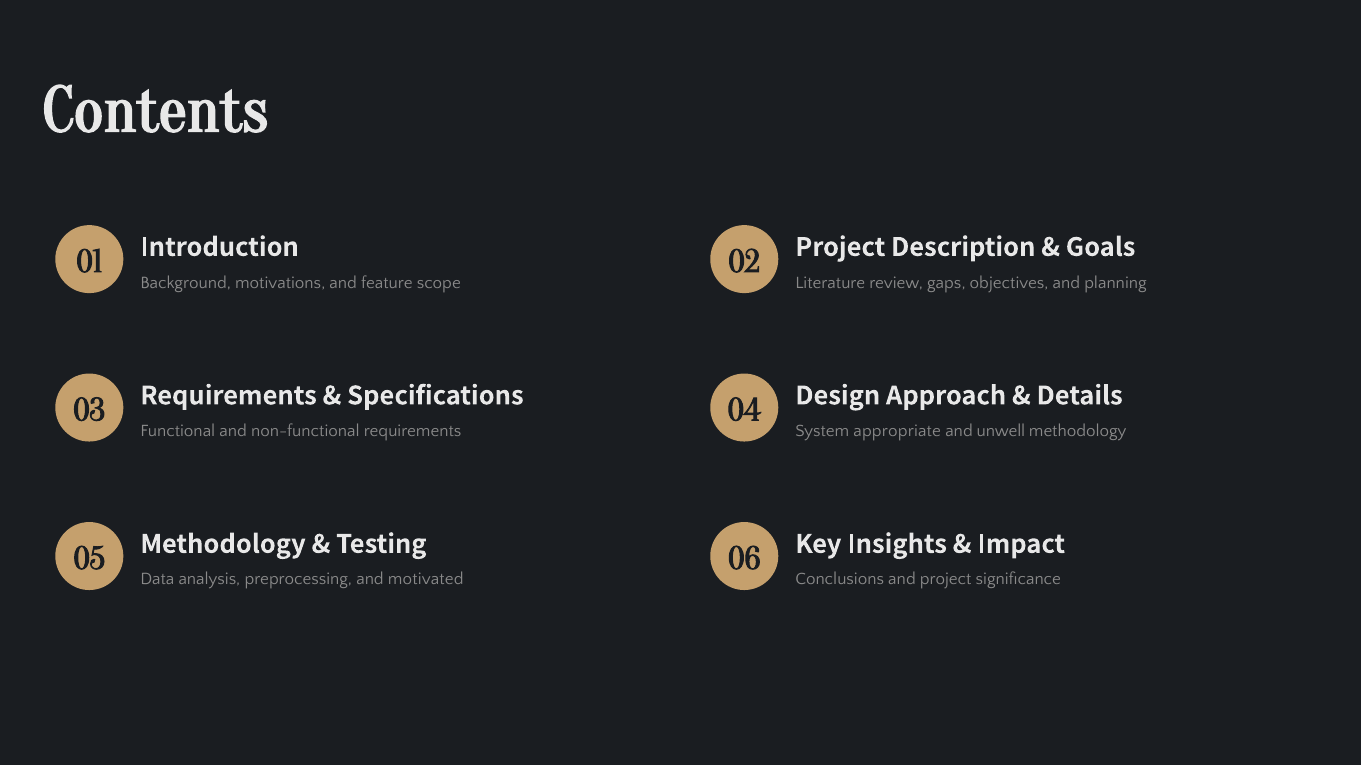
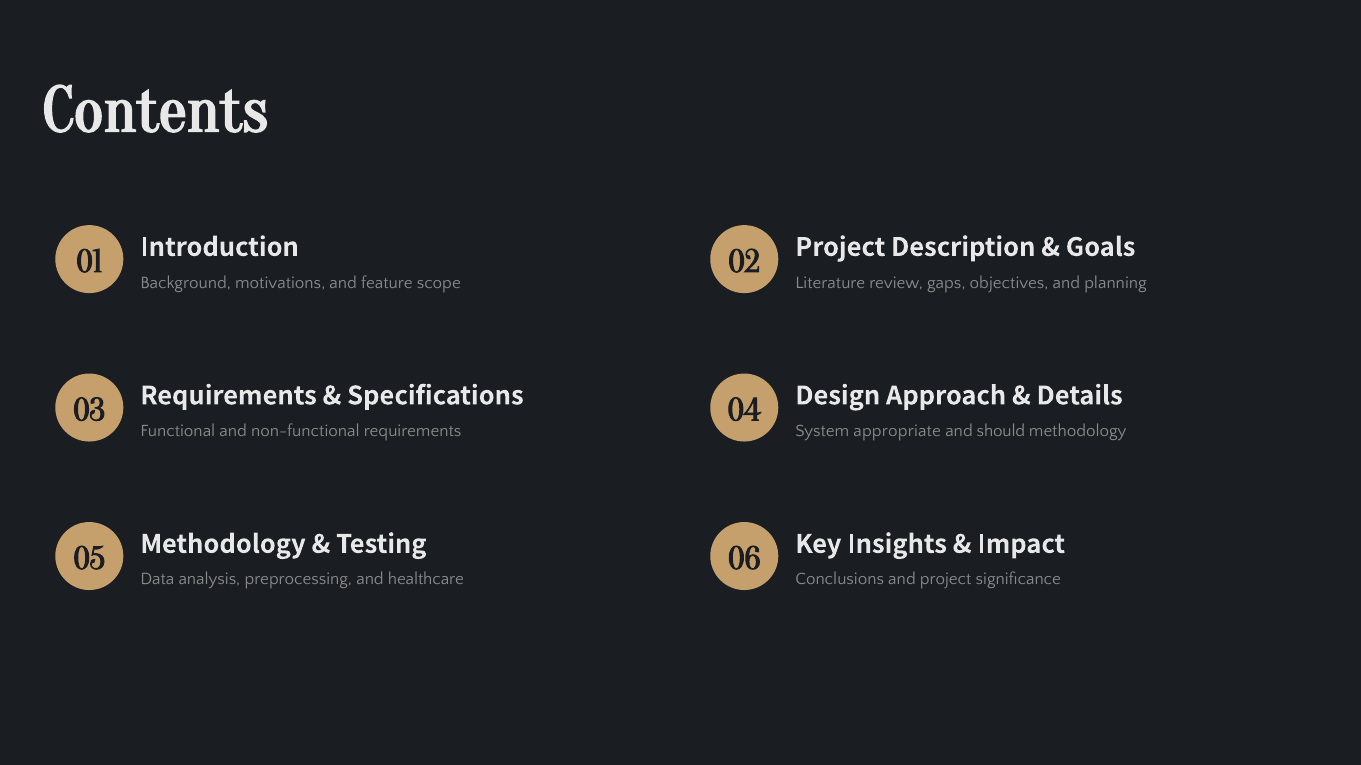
unwell: unwell -> should
motivated: motivated -> healthcare
